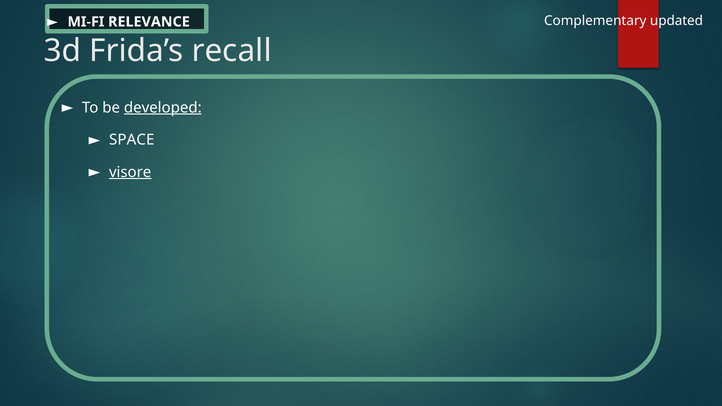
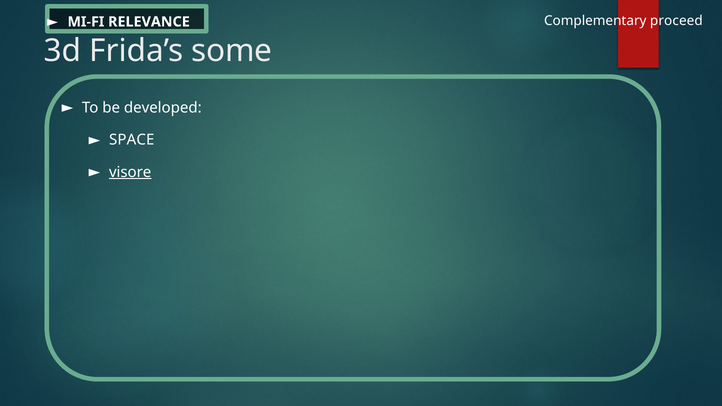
updated: updated -> proceed
recall: recall -> some
developed underline: present -> none
